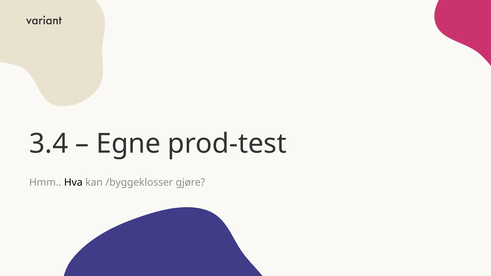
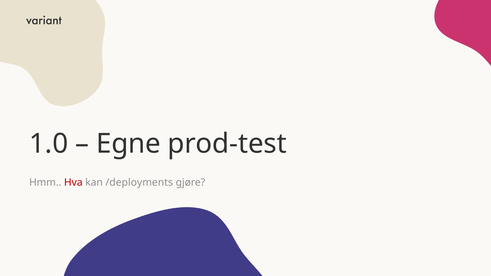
3.4: 3.4 -> 1.0
Hva colour: black -> red
/byggeklosser: /byggeklosser -> /deployments
